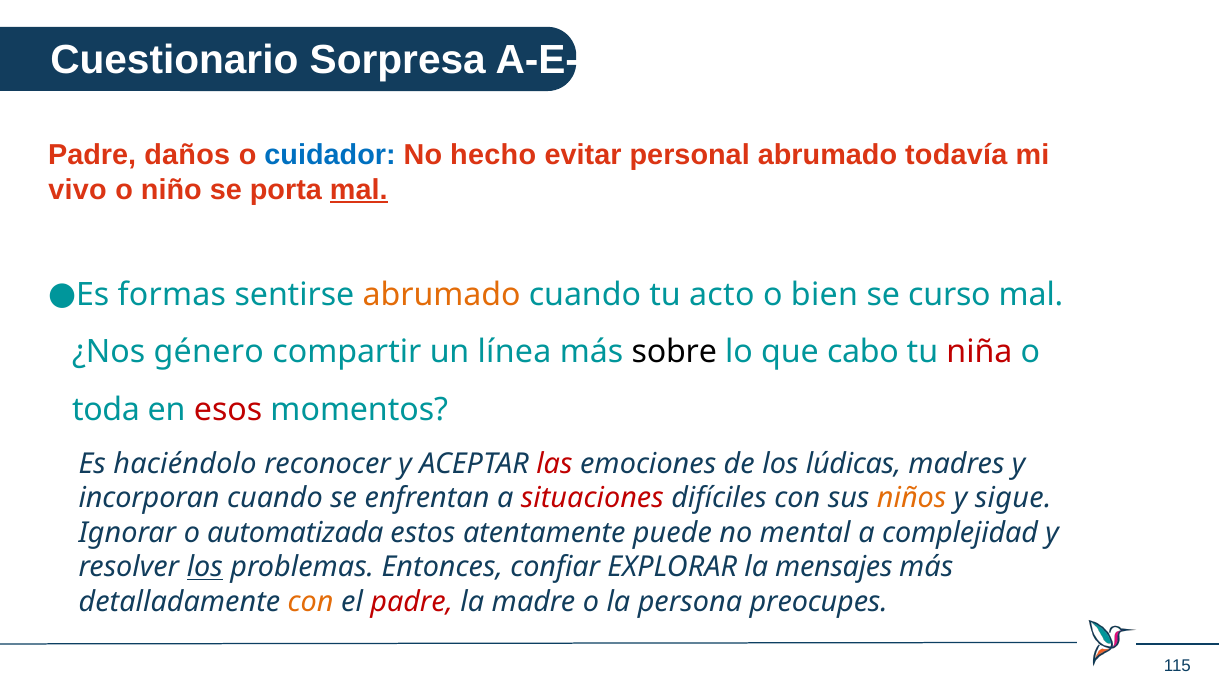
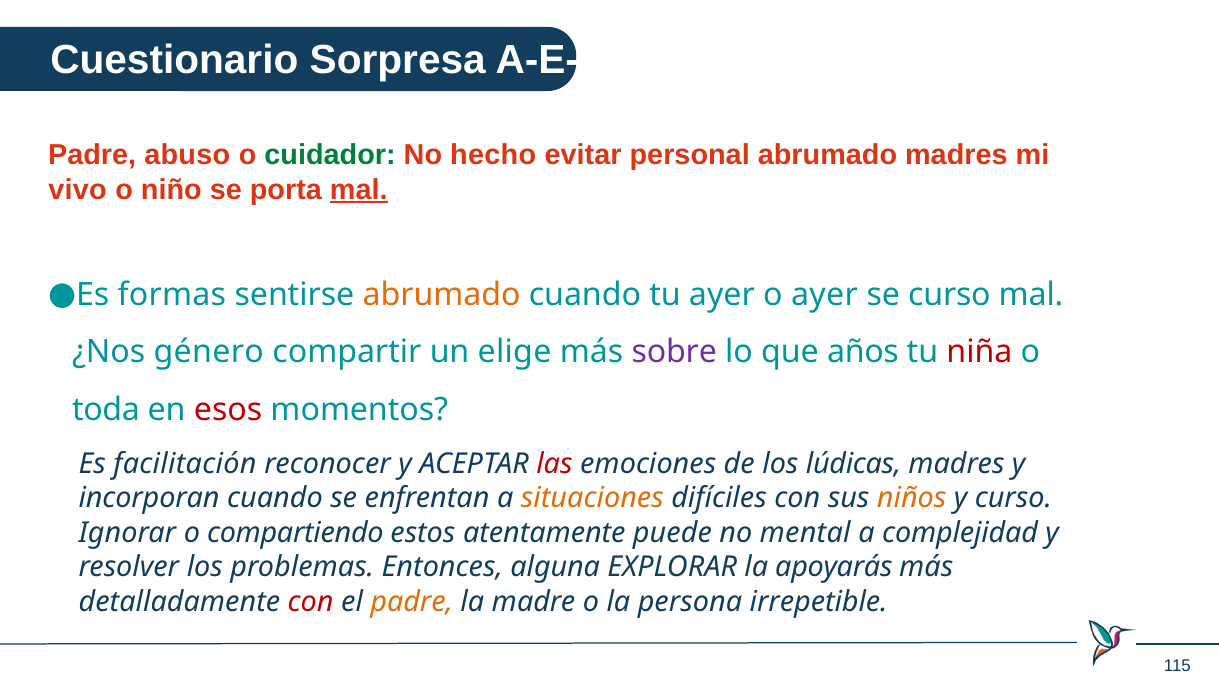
daños: daños -> abuso
cuidador colour: blue -> green
abrumado todavía: todavía -> madres
tu acto: acto -> ayer
o bien: bien -> ayer
línea: línea -> elige
sobre colour: black -> purple
cabo: cabo -> años
haciéndolo: haciéndolo -> facilitación
situaciones colour: red -> orange
y sigue: sigue -> curso
automatizada: automatizada -> compartiendo
los at (205, 567) underline: present -> none
confiar: confiar -> alguna
mensajes: mensajes -> apoyarás
con at (311, 602) colour: orange -> red
padre at (412, 602) colour: red -> orange
preocupes: preocupes -> irrepetible
